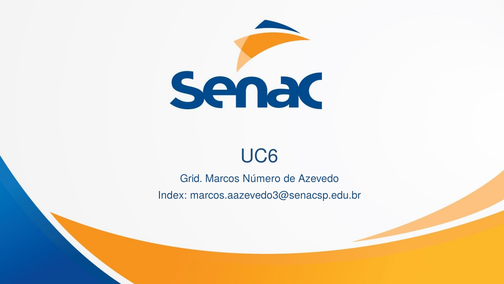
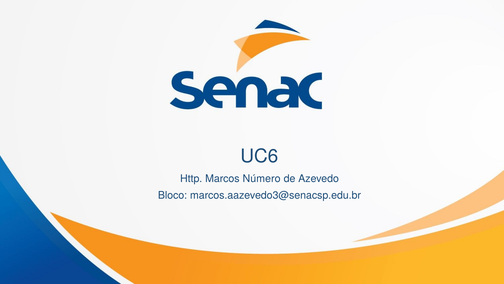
Grid: Grid -> Http
Index: Index -> Bloco
